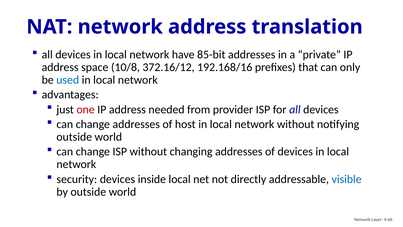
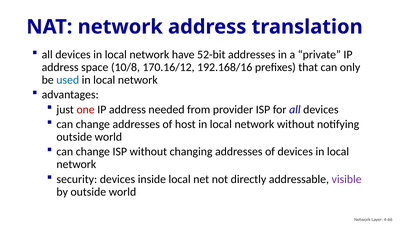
85-bit: 85-bit -> 52-bit
372.16/12: 372.16/12 -> 170.16/12
visible colour: blue -> purple
